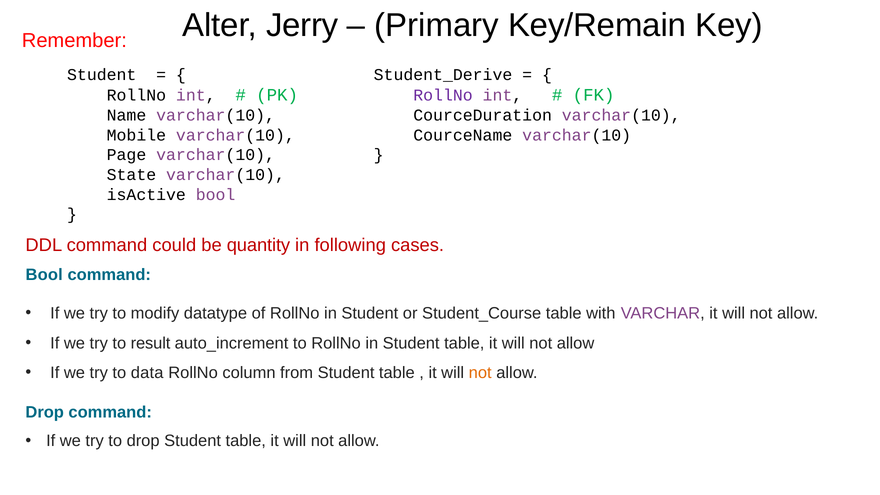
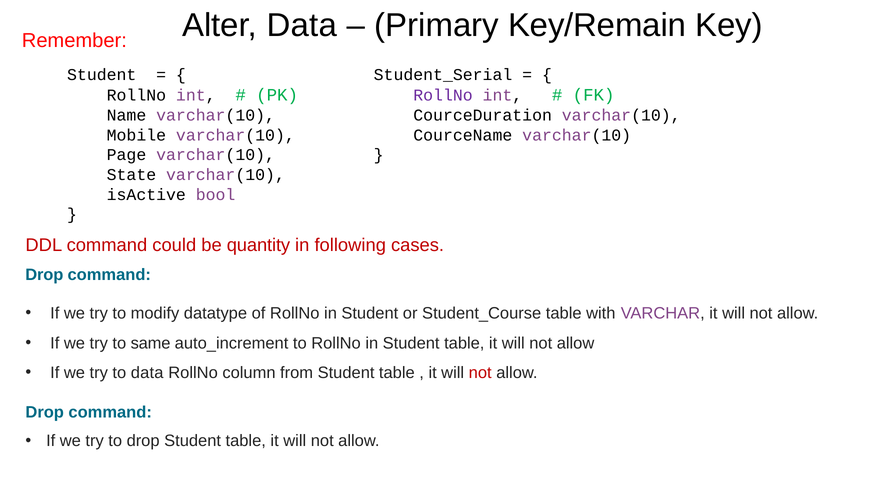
Alter Jerry: Jerry -> Data
Student_Derive: Student_Derive -> Student_Serial
Bool at (44, 275): Bool -> Drop
result: result -> same
not at (480, 373) colour: orange -> red
